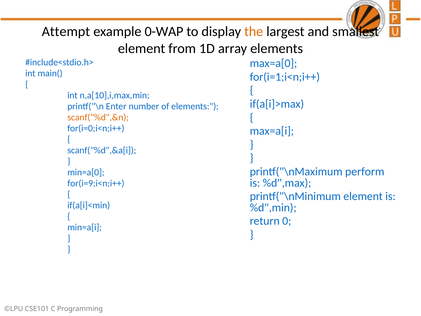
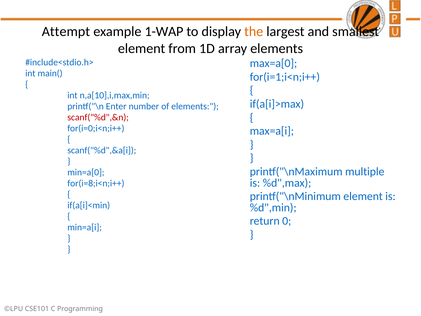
0-WAP: 0-WAP -> 1-WAP
scanf("%d",&n colour: orange -> red
perform: perform -> multiple
for(i=9;i<n;i++: for(i=9;i<n;i++ -> for(i=8;i<n;i++
